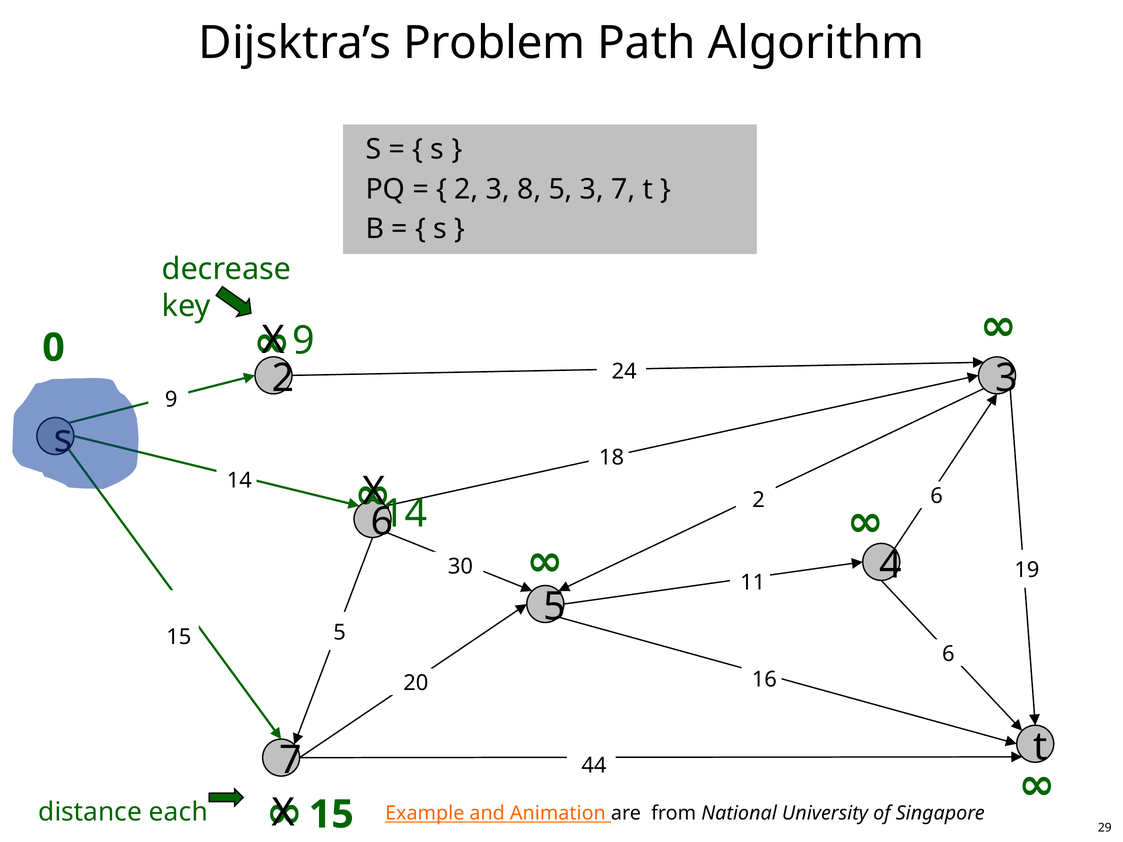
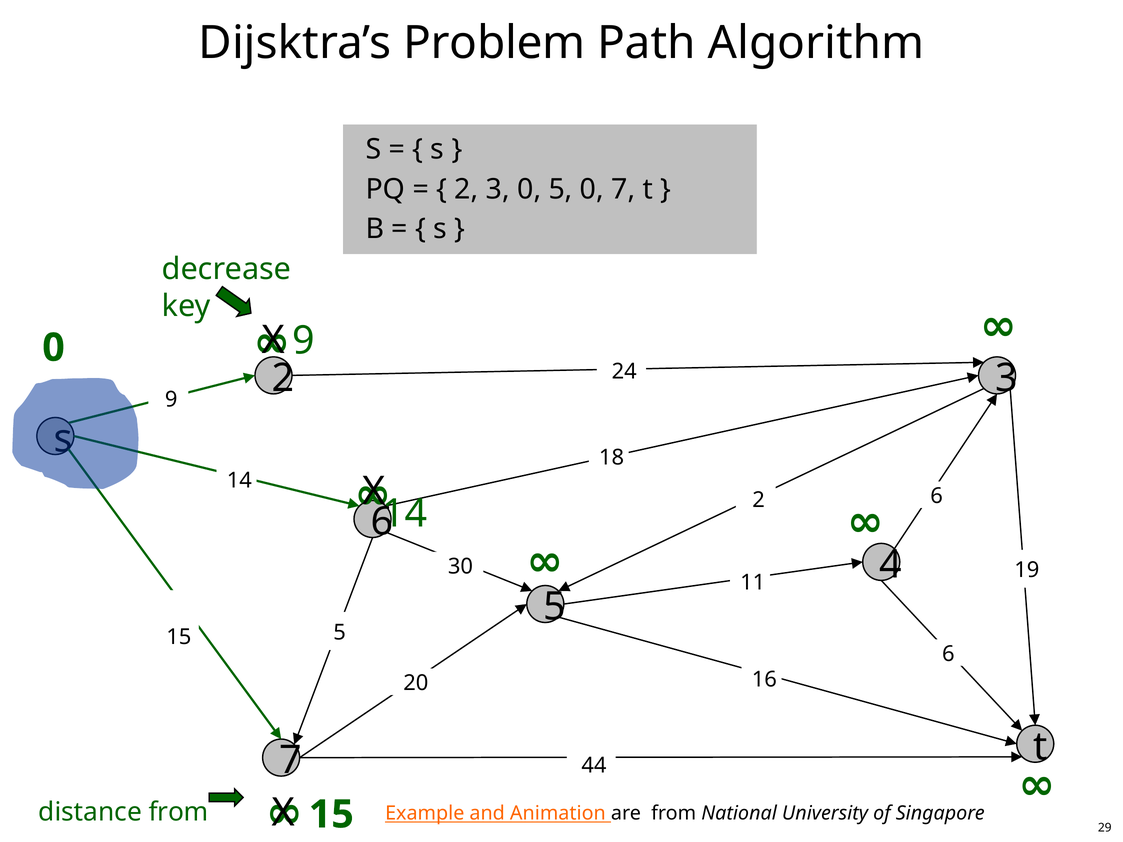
3 8: 8 -> 0
5 3: 3 -> 0
distance each: each -> from
